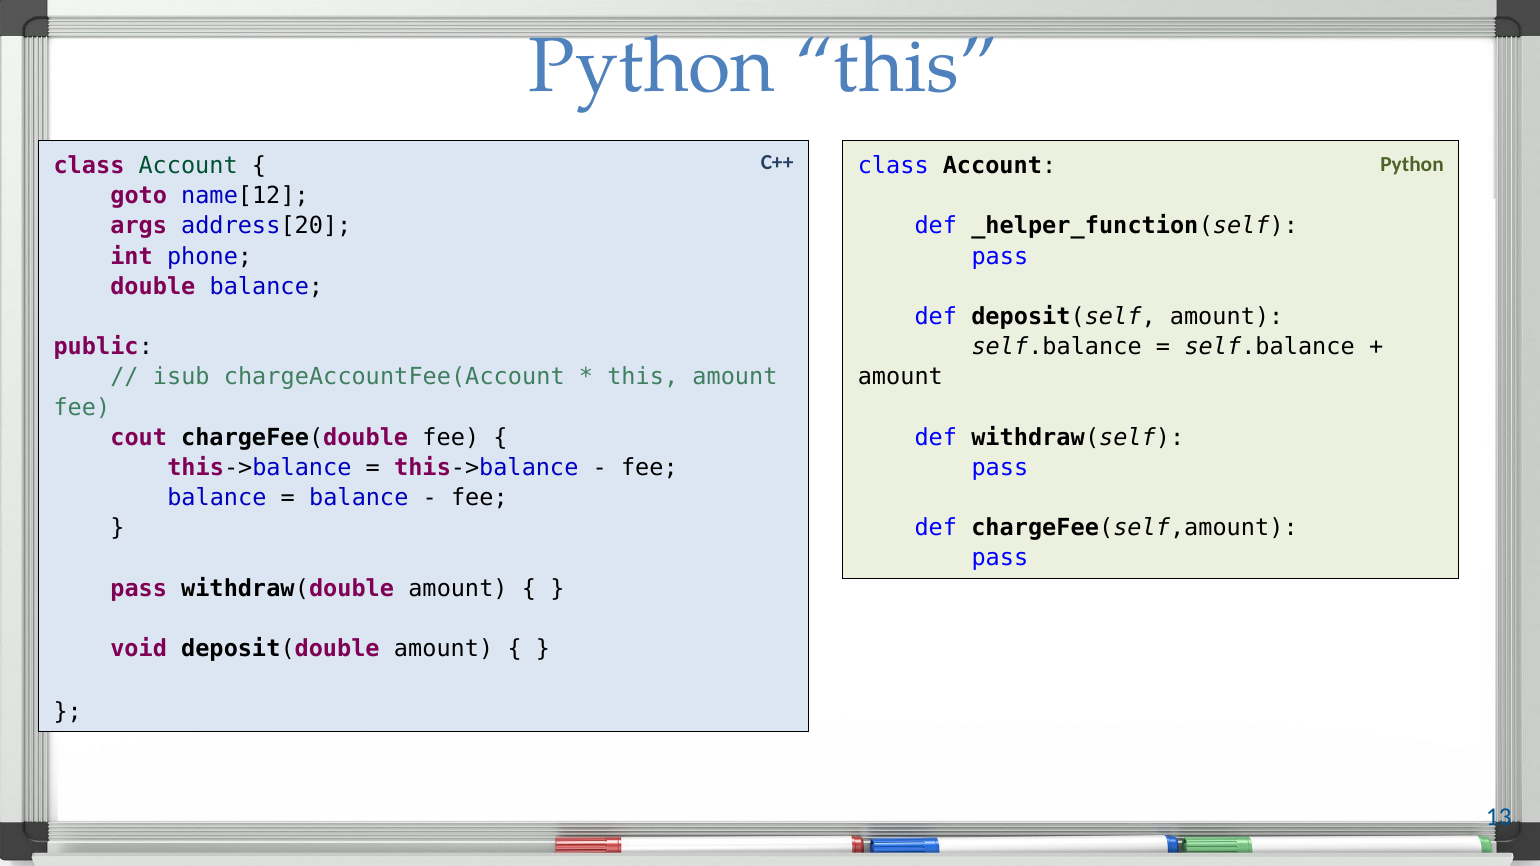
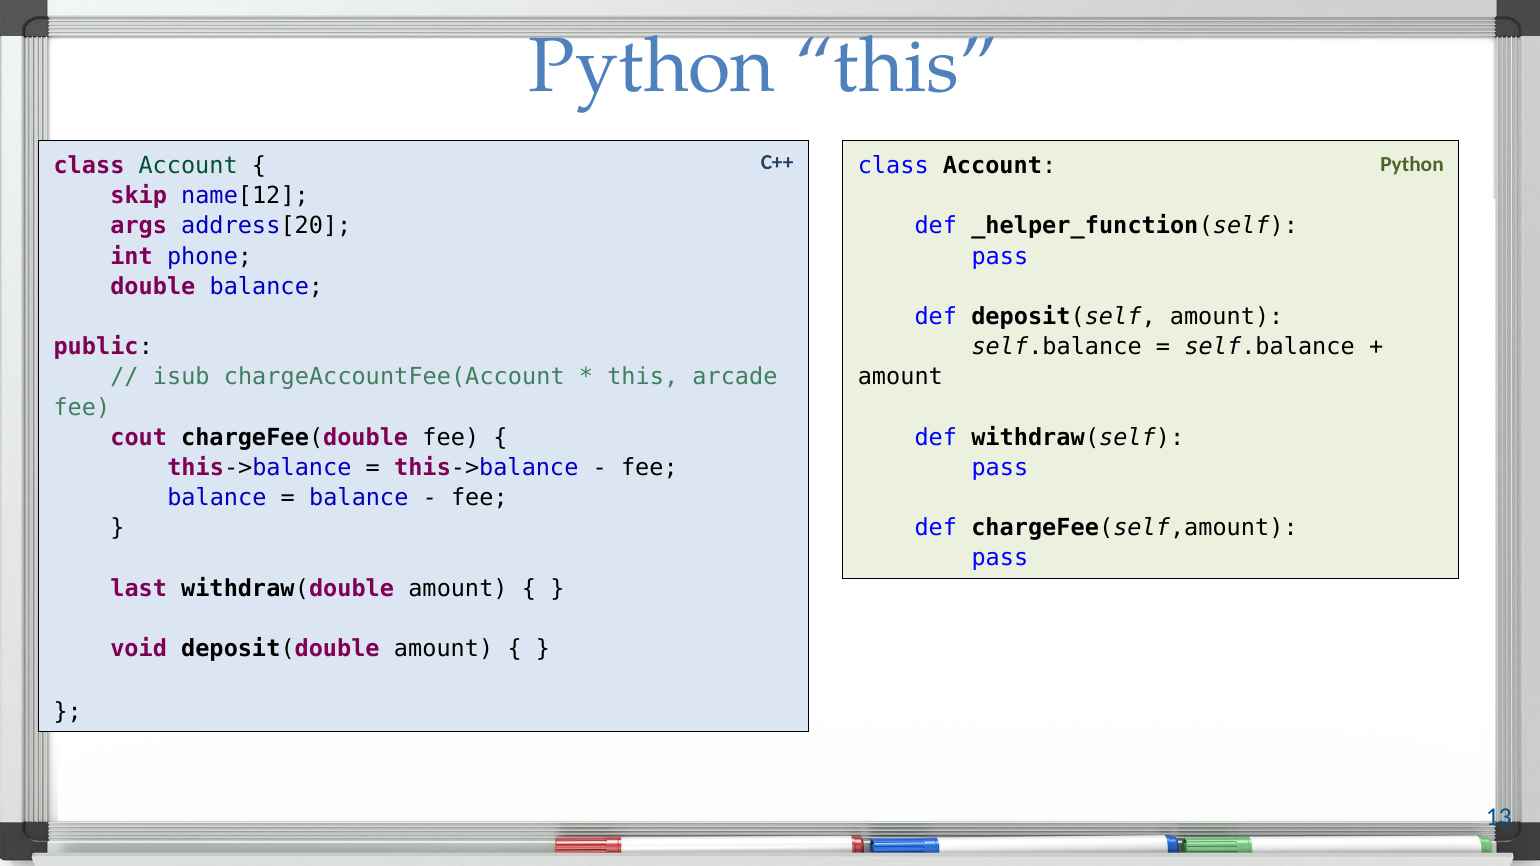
goto: goto -> skip
this amount: amount -> arcade
pass at (139, 589): pass -> last
